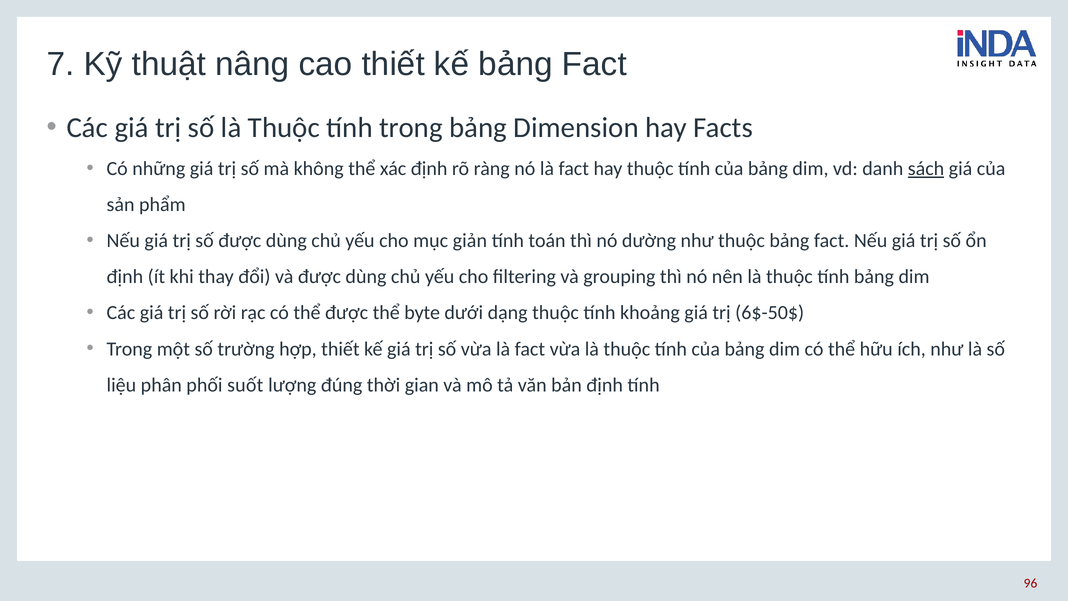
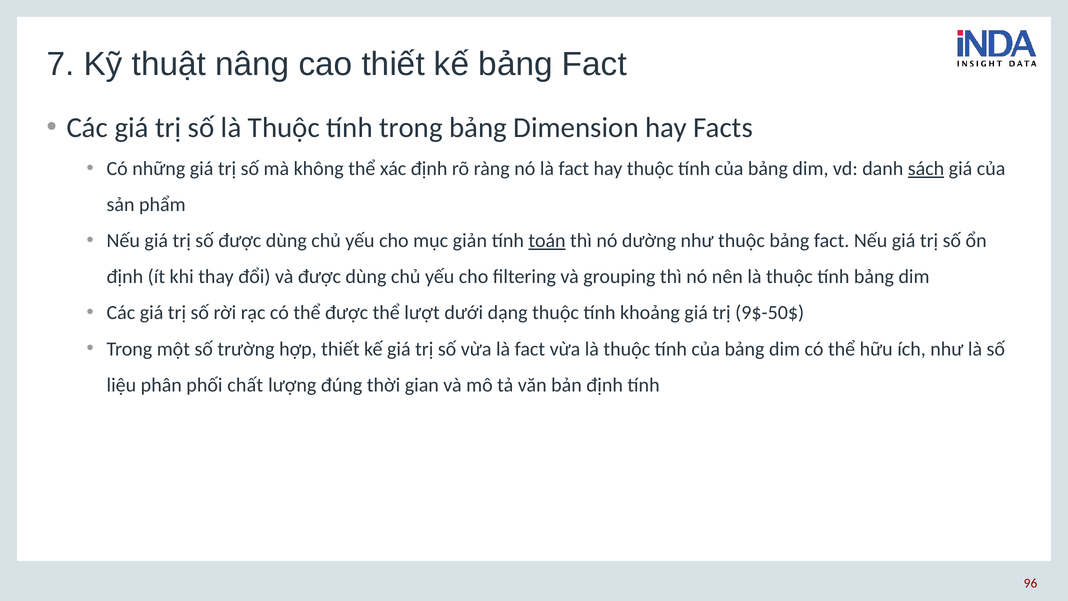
toán underline: none -> present
byte: byte -> lượt
6$-50$: 6$-50$ -> 9$-50$
suốt: suốt -> chất
